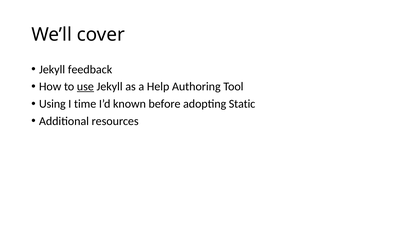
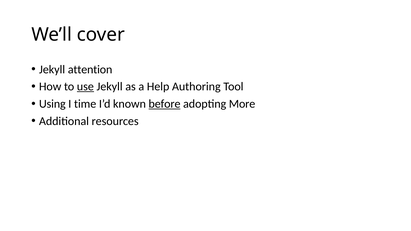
feedback: feedback -> attention
before underline: none -> present
Static: Static -> More
